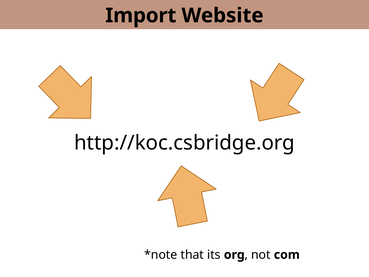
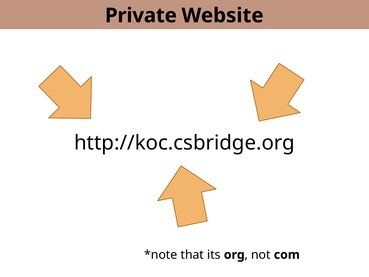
Import: Import -> Private
